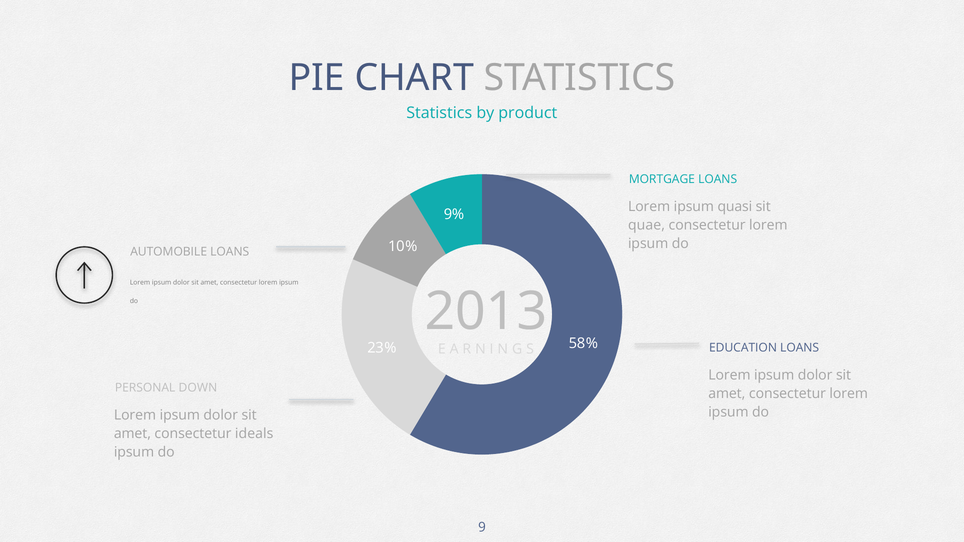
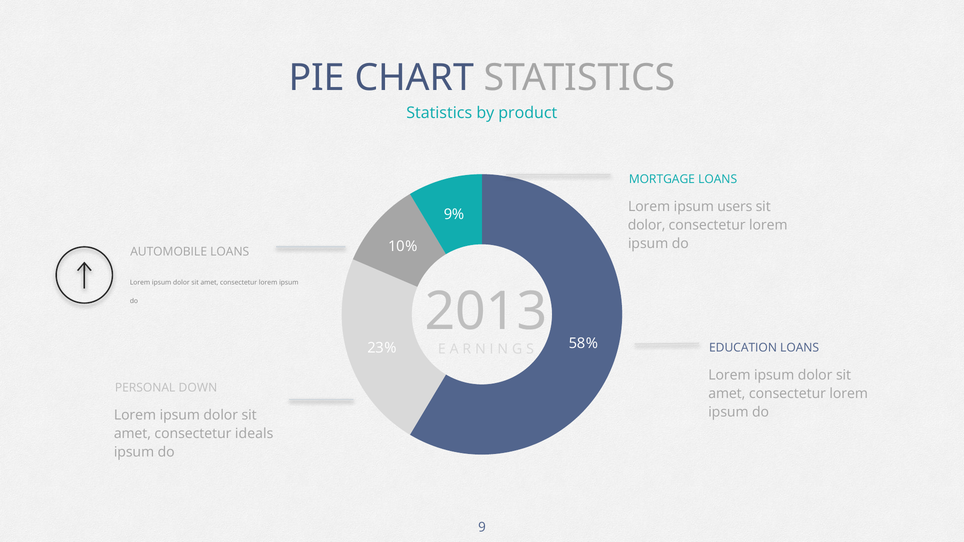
quasi: quasi -> users
quae at (646, 225): quae -> dolor
